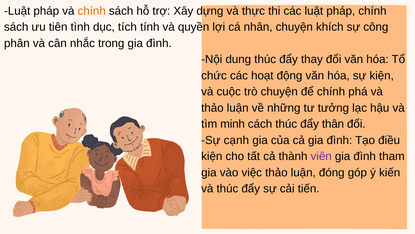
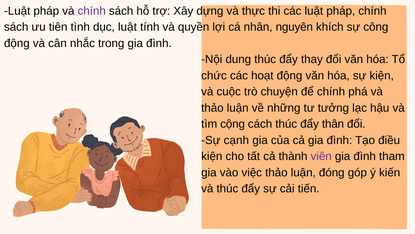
chính at (92, 11) colour: orange -> purple
dục tích: tích -> luật
nhân chuyện: chuyện -> nguyên
phân at (17, 43): phân -> động
minh: minh -> cộng
